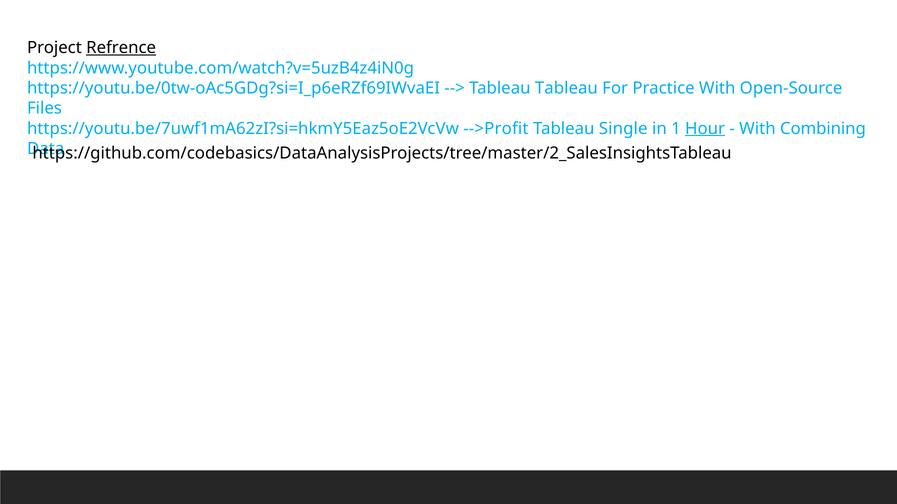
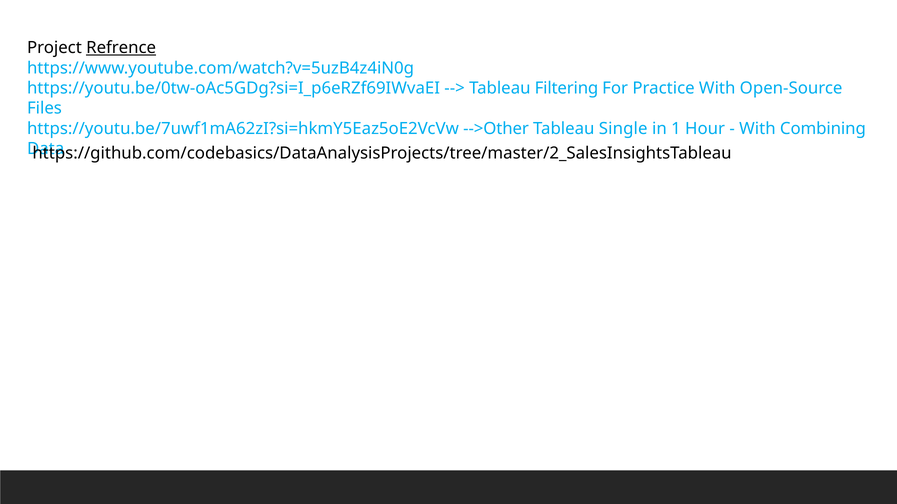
Tableau Tableau: Tableau -> Filtering
-->Profit: -->Profit -> -->Other
Hour underline: present -> none
